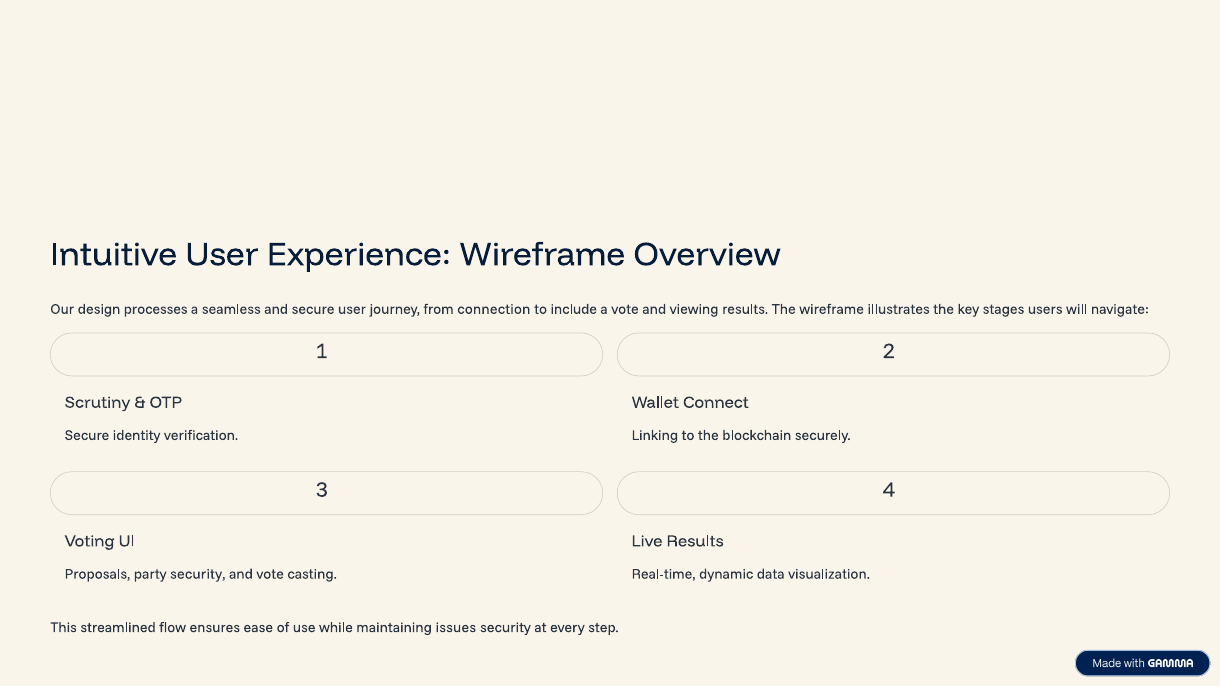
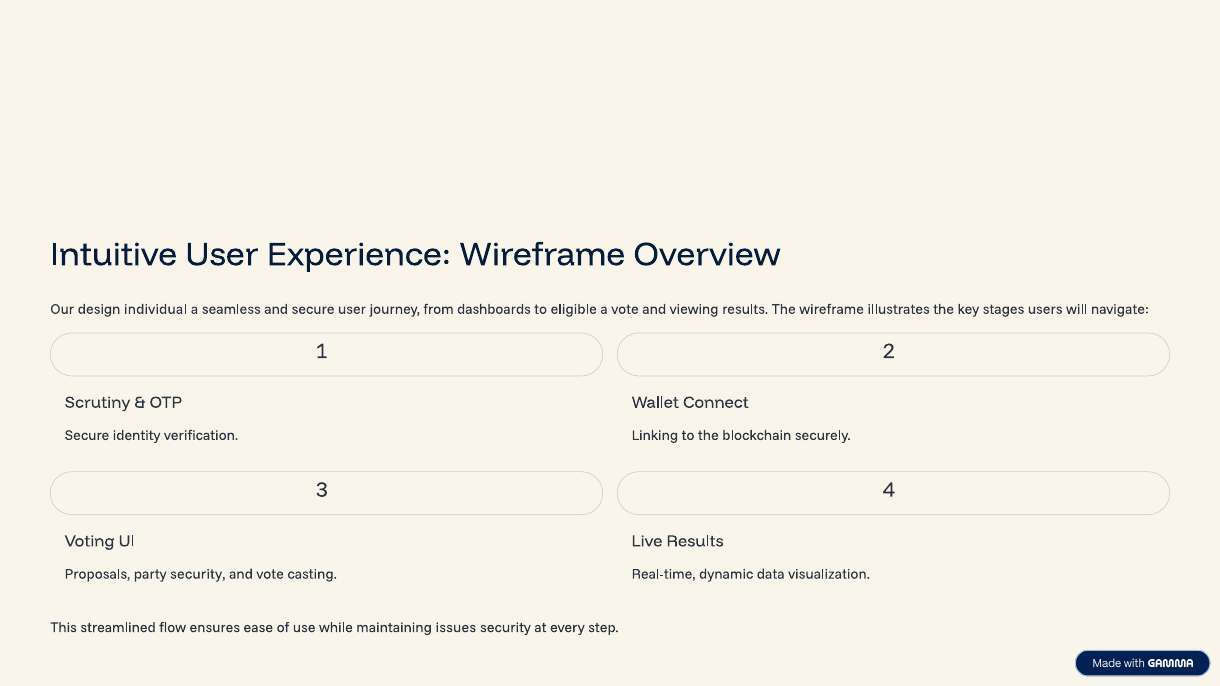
processes: processes -> individual
connection: connection -> dashboards
include: include -> eligible
